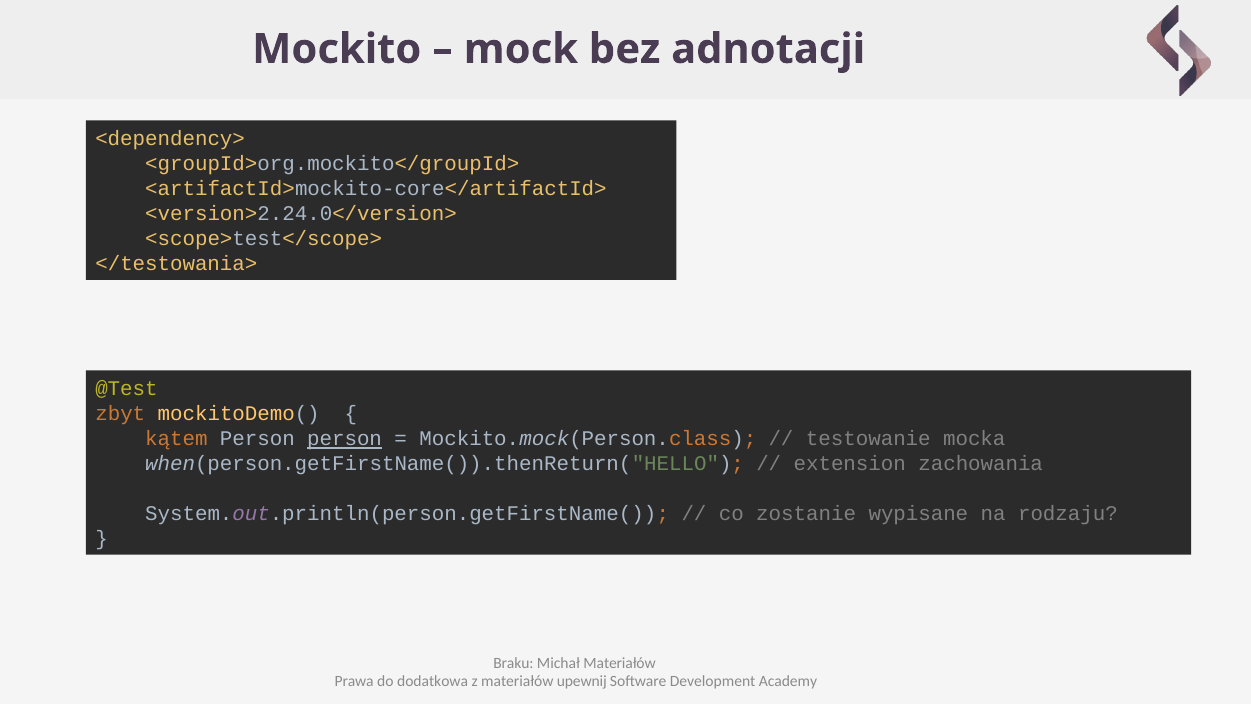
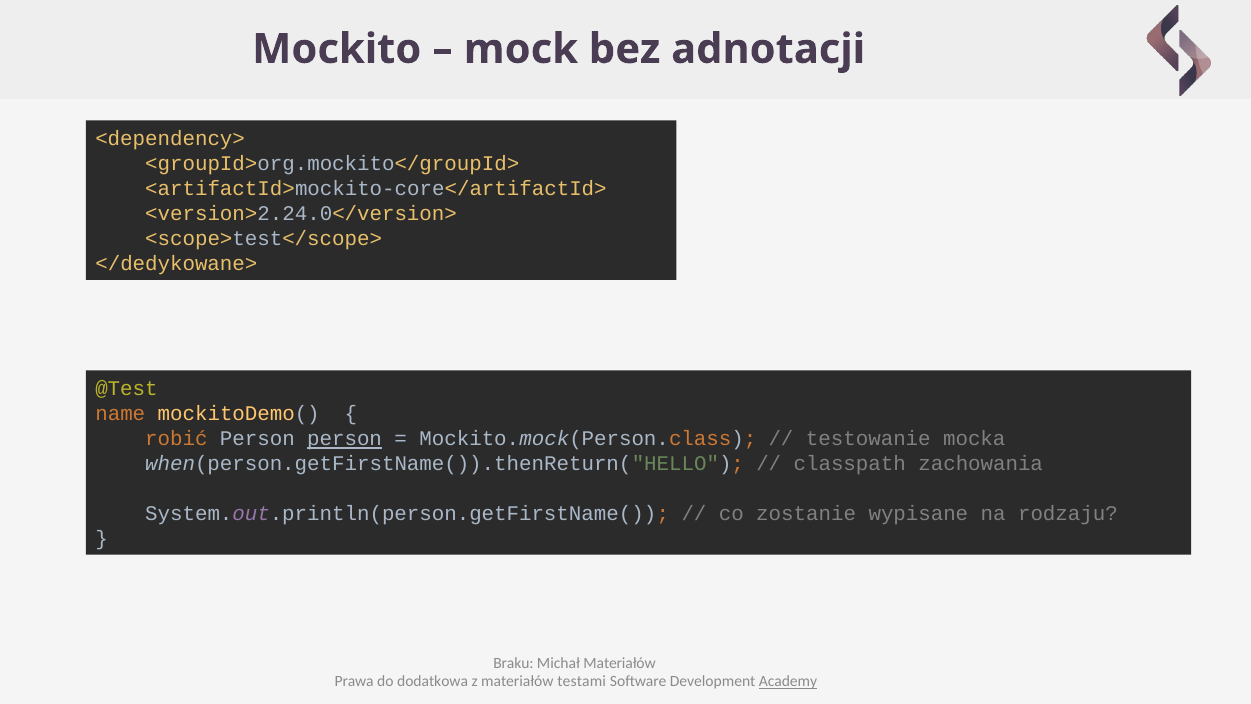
</testowania>: </testowania> -> </dedykowane>
zbyt: zbyt -> name
kątem: kątem -> robić
extension: extension -> classpath
upewnij: upewnij -> testami
Academy underline: none -> present
